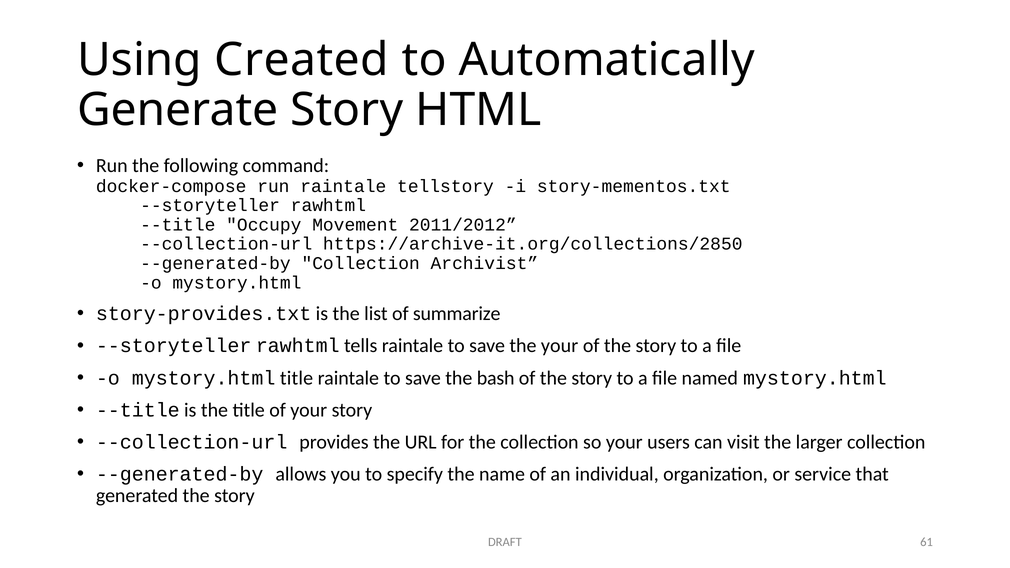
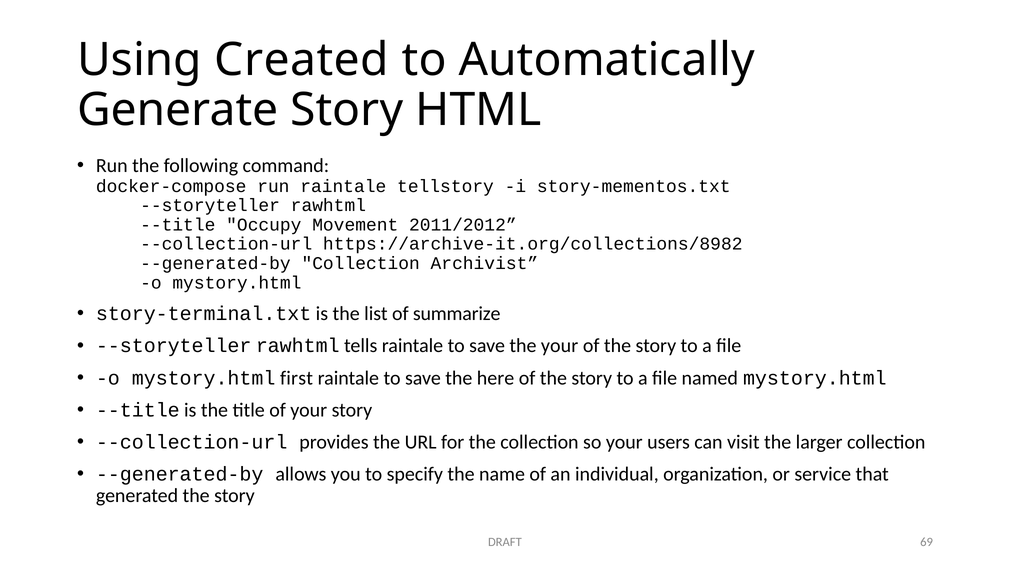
https://archive-it.org/collections/2850: https://archive-it.org/collections/2850 -> https://archive-it.org/collections/8982
story-provides.txt: story-provides.txt -> story-terminal.txt
mystory.html title: title -> first
bash: bash -> here
61: 61 -> 69
